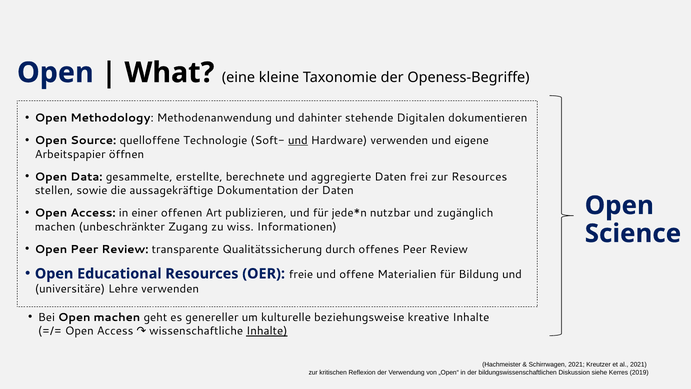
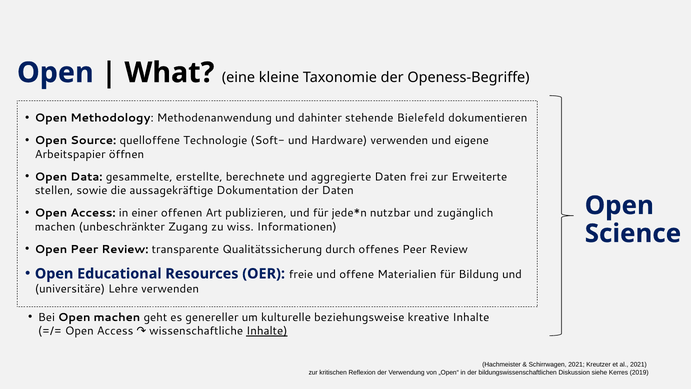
Digitalen: Digitalen -> Bielefeld
und at (298, 140) underline: present -> none
zur Resources: Resources -> Erweiterte
